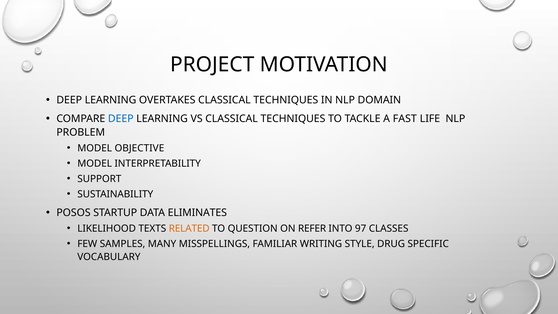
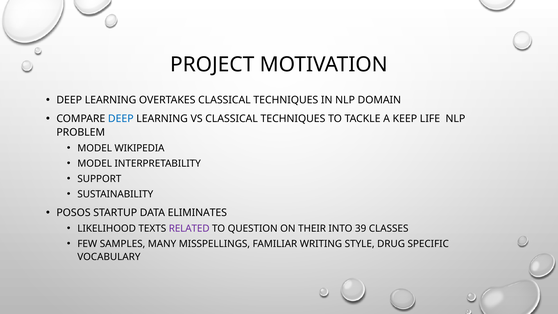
FAST: FAST -> KEEP
OBJECTIVE: OBJECTIVE -> WIKIPEDIA
RELATED colour: orange -> purple
REFER: REFER -> THEIR
97: 97 -> 39
